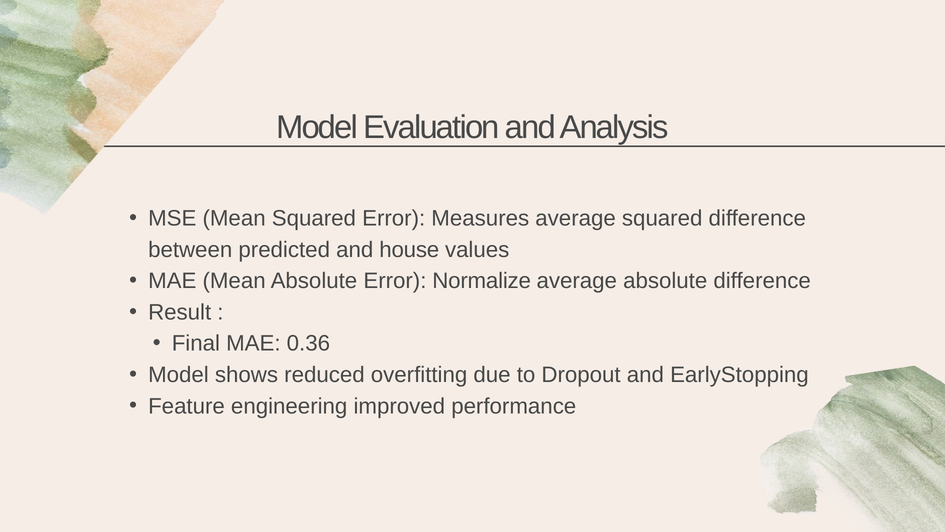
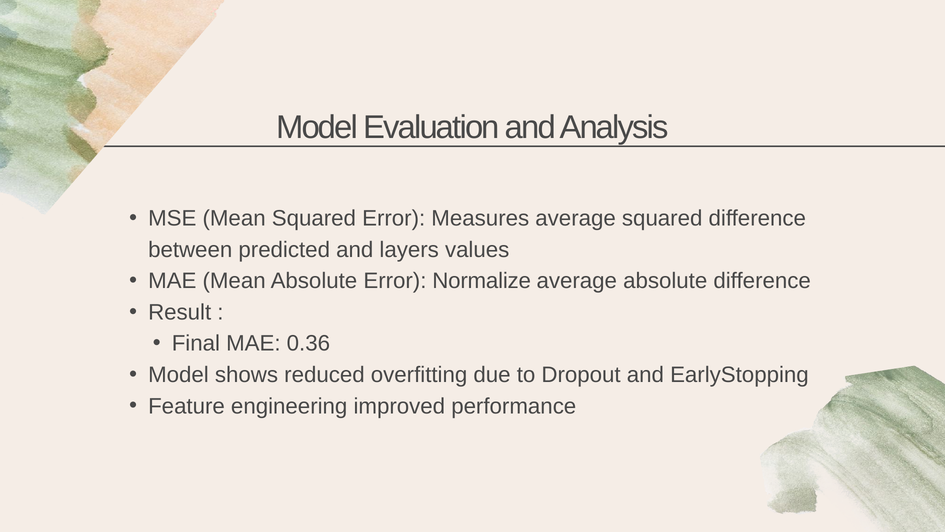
house: house -> layers
